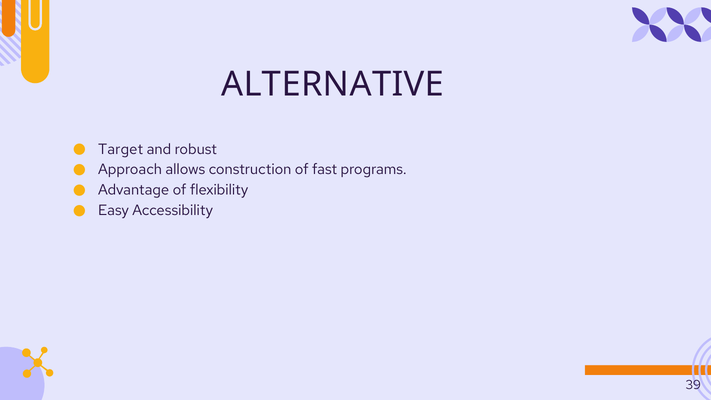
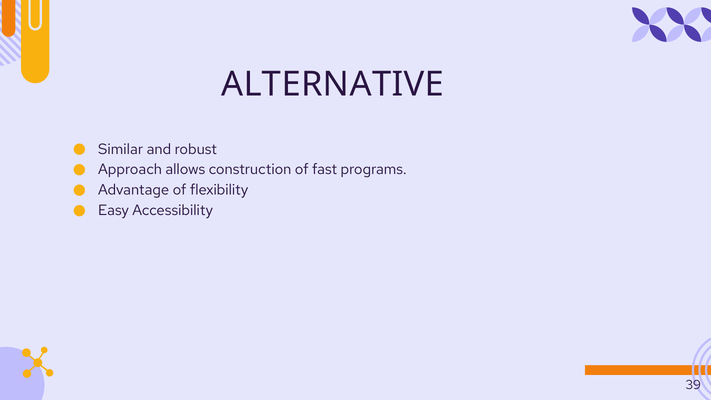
Target: Target -> Similar
